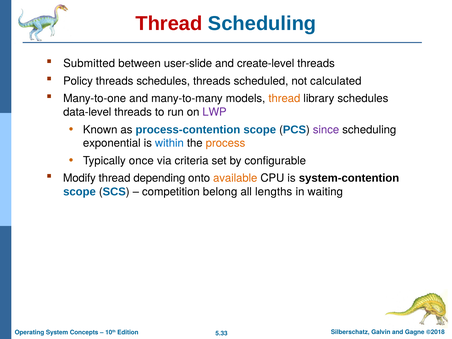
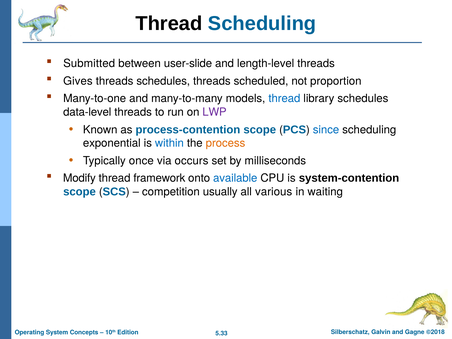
Thread at (169, 23) colour: red -> black
create-level: create-level -> length-level
Policy: Policy -> Gives
calculated: calculated -> proportion
thread at (284, 99) colour: orange -> blue
since colour: purple -> blue
criteria: criteria -> occurs
configurable: configurable -> milliseconds
depending: depending -> framework
available colour: orange -> blue
belong: belong -> usually
lengths: lengths -> various
